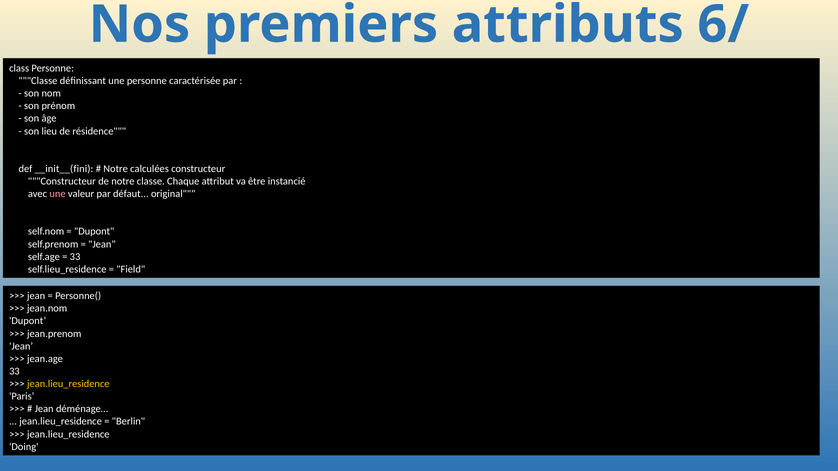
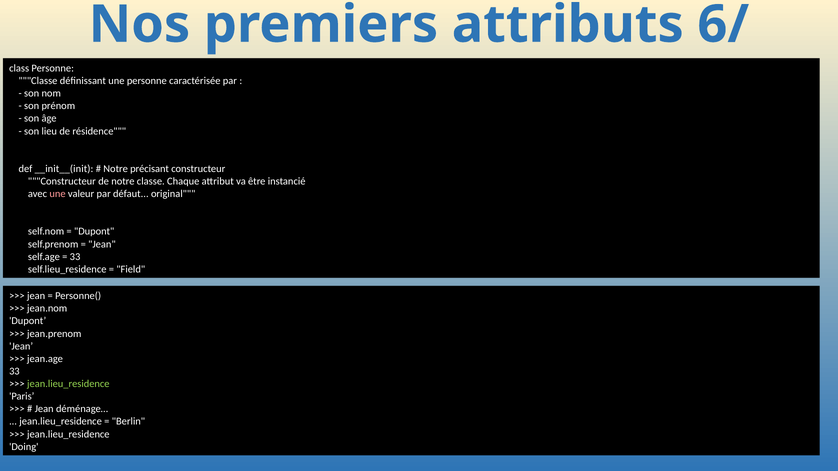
__init__(fini: __init__(fini -> __init__(init
calculées: calculées -> précisant
jean.lieu_residence at (68, 384) colour: yellow -> light green
